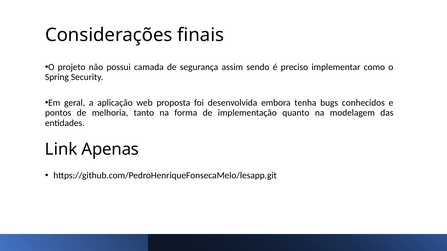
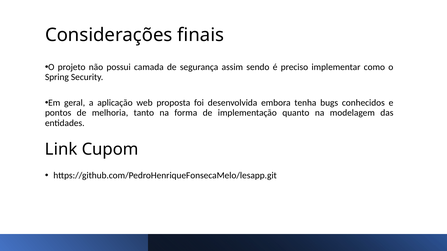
Apenas: Apenas -> Cupom
